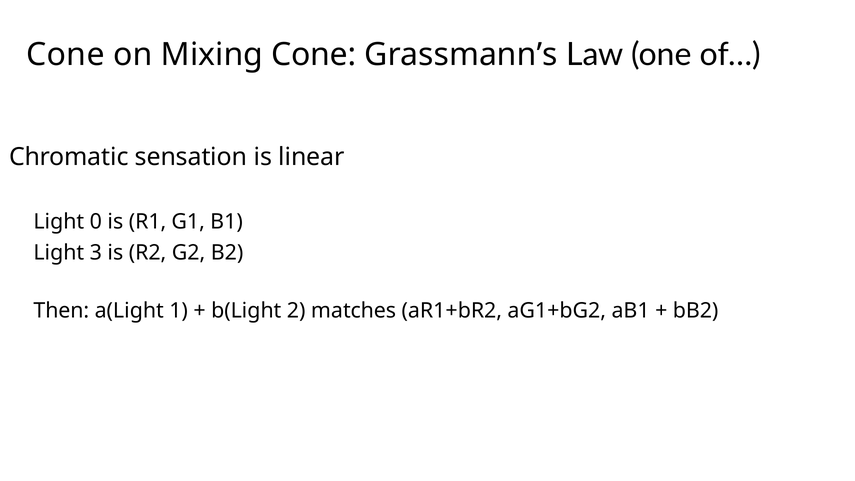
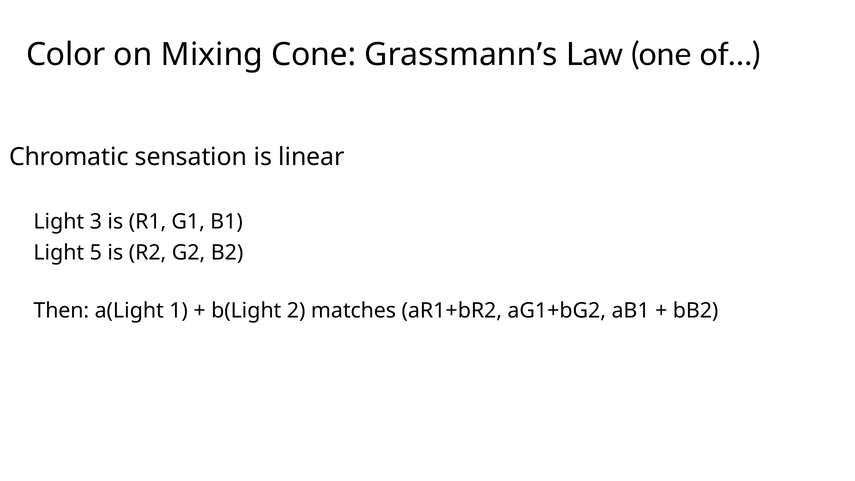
Cone at (65, 55): Cone -> Color
0: 0 -> 3
3: 3 -> 5
